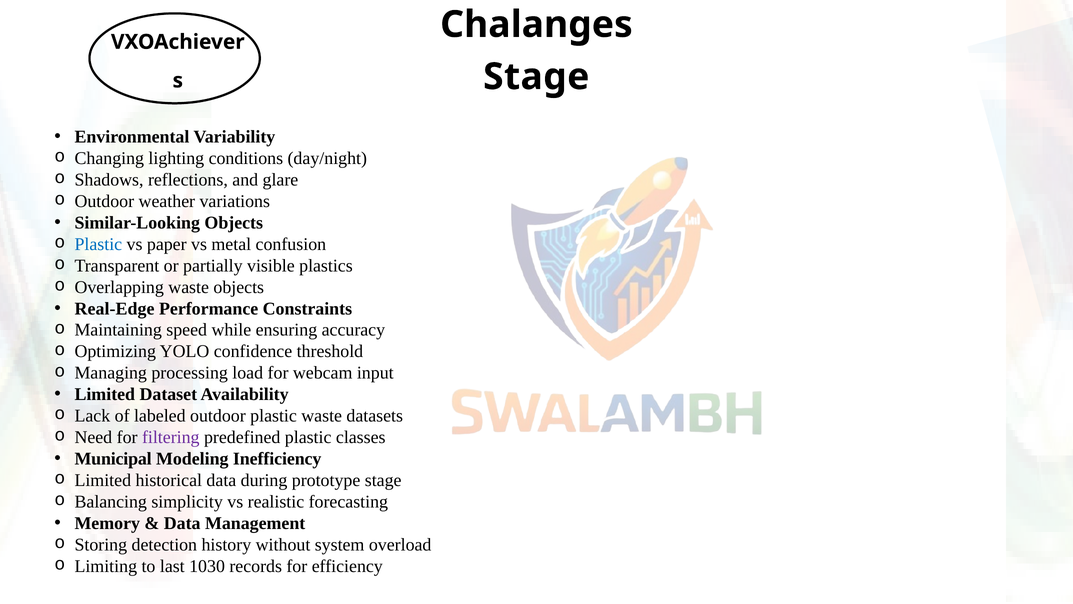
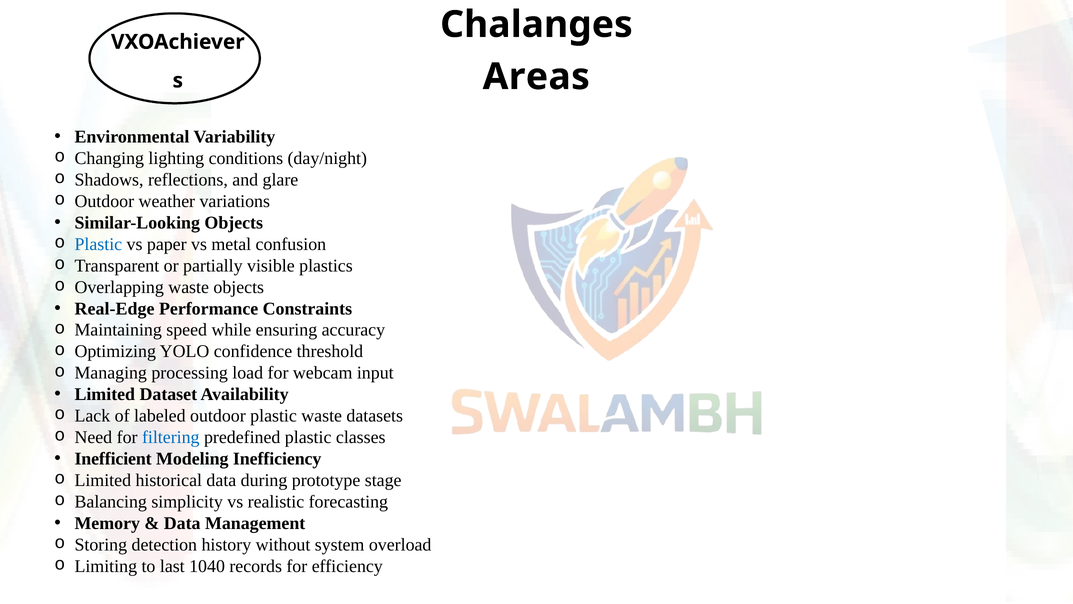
Stage at (536, 77): Stage -> Areas
filtering colour: purple -> blue
Municipal: Municipal -> Inefficient
1030: 1030 -> 1040
